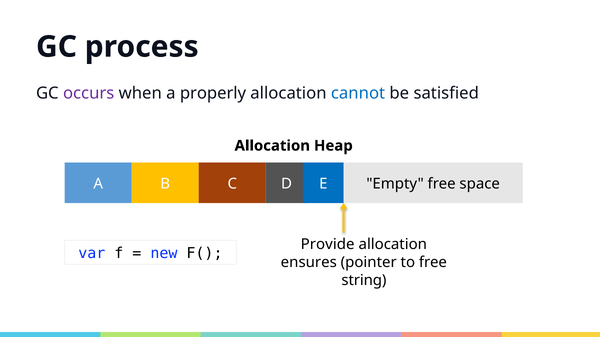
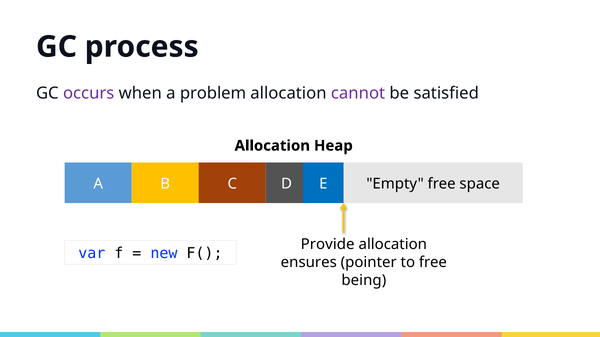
properly: properly -> problem
cannot colour: blue -> purple
string: string -> being
